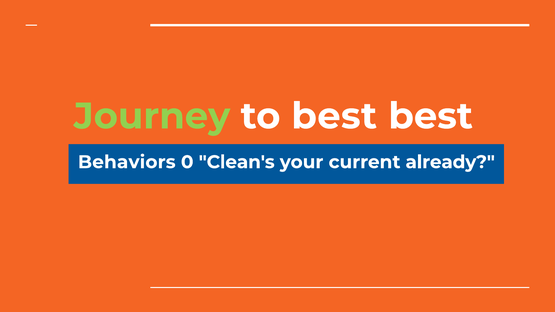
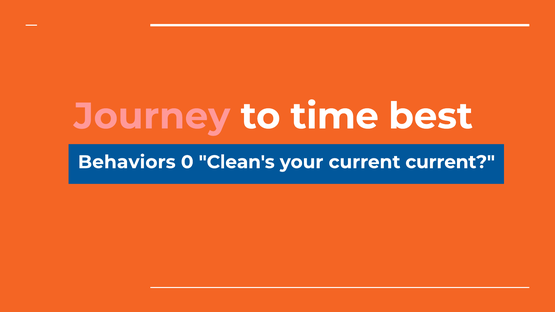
Journey colour: light green -> pink
to best: best -> time
current already: already -> current
